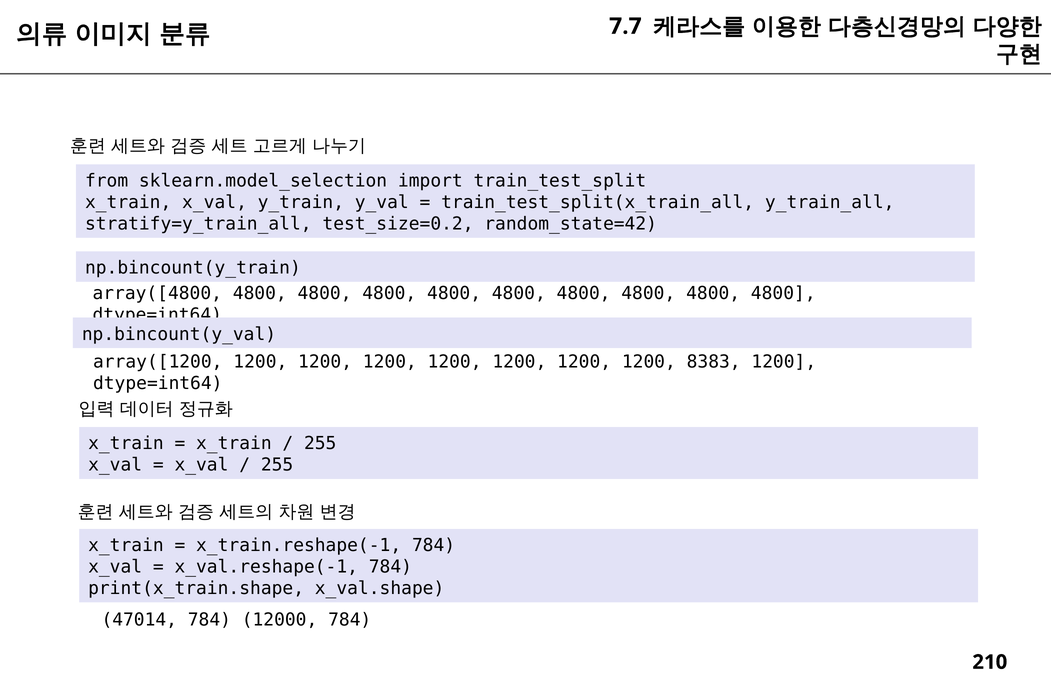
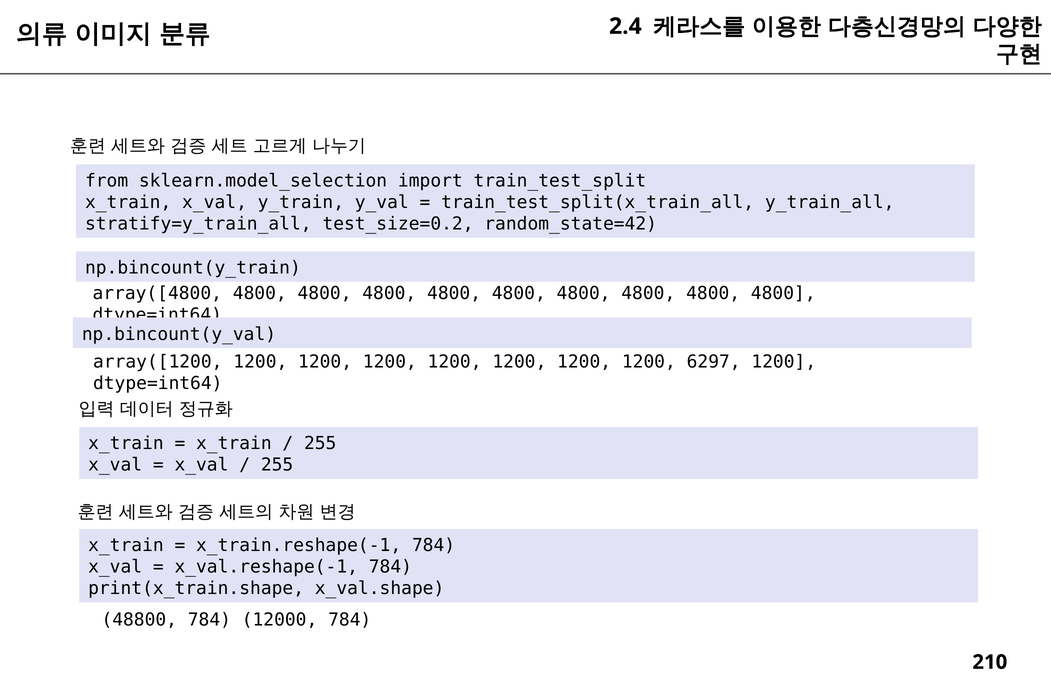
7.7: 7.7 -> 2.4
8383: 8383 -> 6297
47014: 47014 -> 48800
